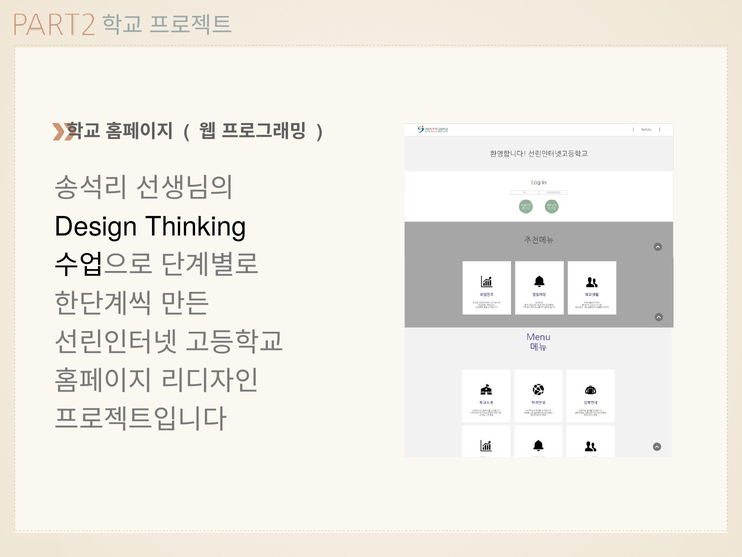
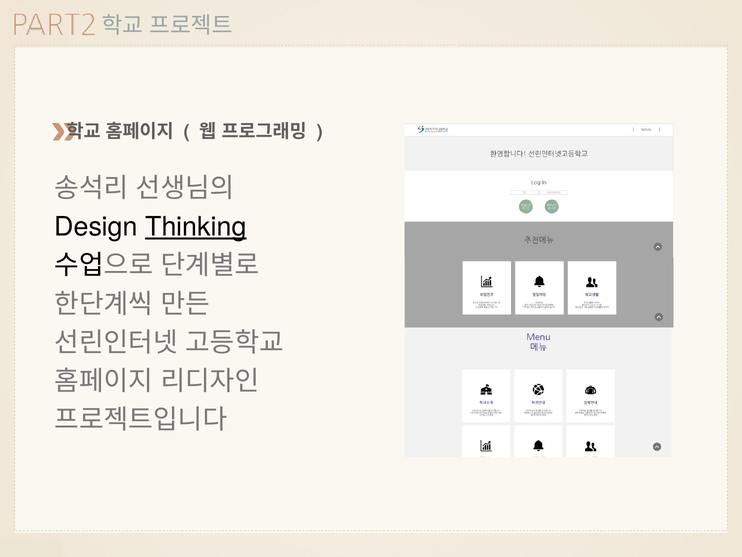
Thinking underline: none -> present
